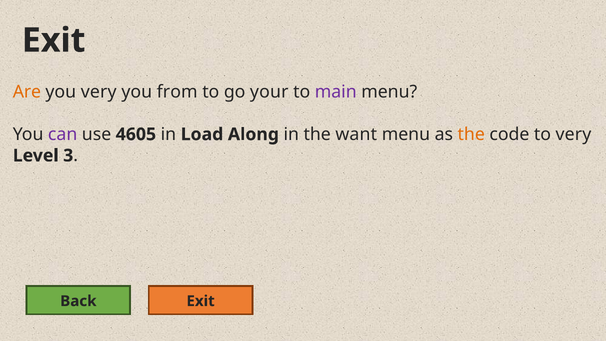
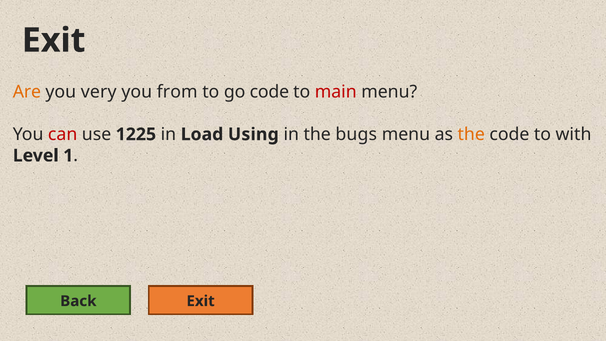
go your: your -> code
main colour: purple -> red
can colour: purple -> red
4605: 4605 -> 1225
Along: Along -> Using
want: want -> bugs
to very: very -> with
3: 3 -> 1
